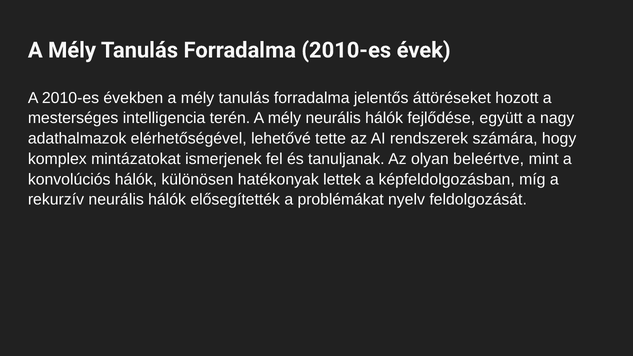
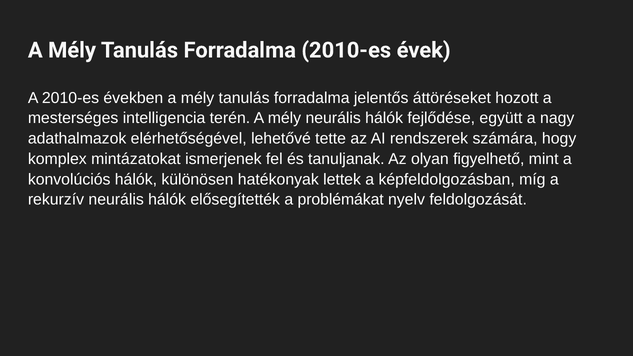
beleértve: beleértve -> figyelhető
